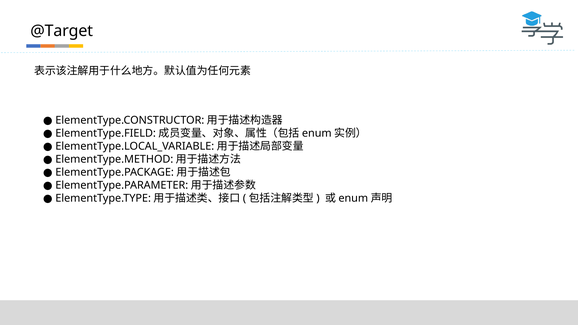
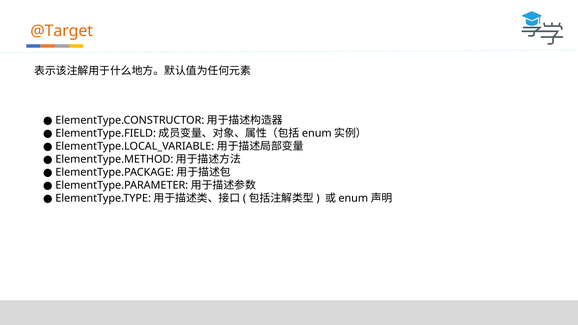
@Target colour: black -> orange
